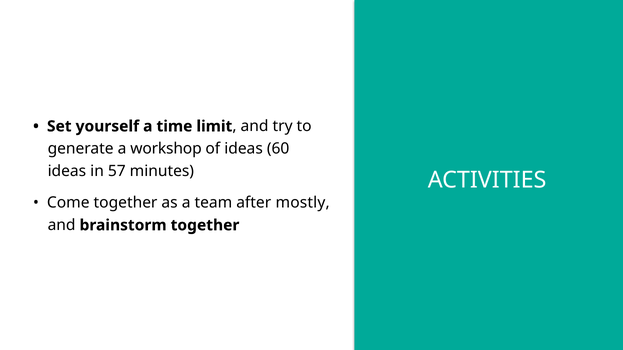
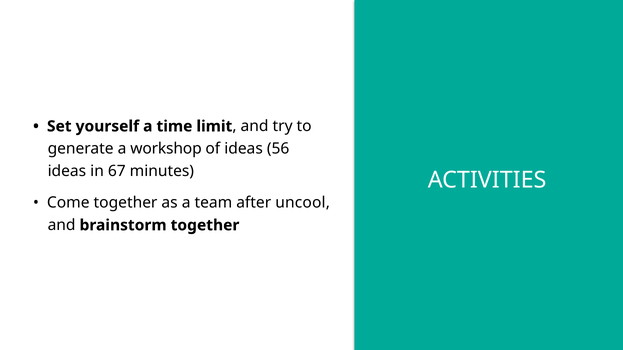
60: 60 -> 56
57: 57 -> 67
mostly: mostly -> uncool
